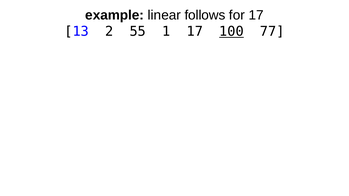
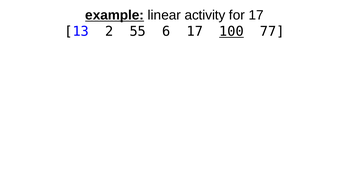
example underline: none -> present
follows: follows -> activity
1: 1 -> 6
